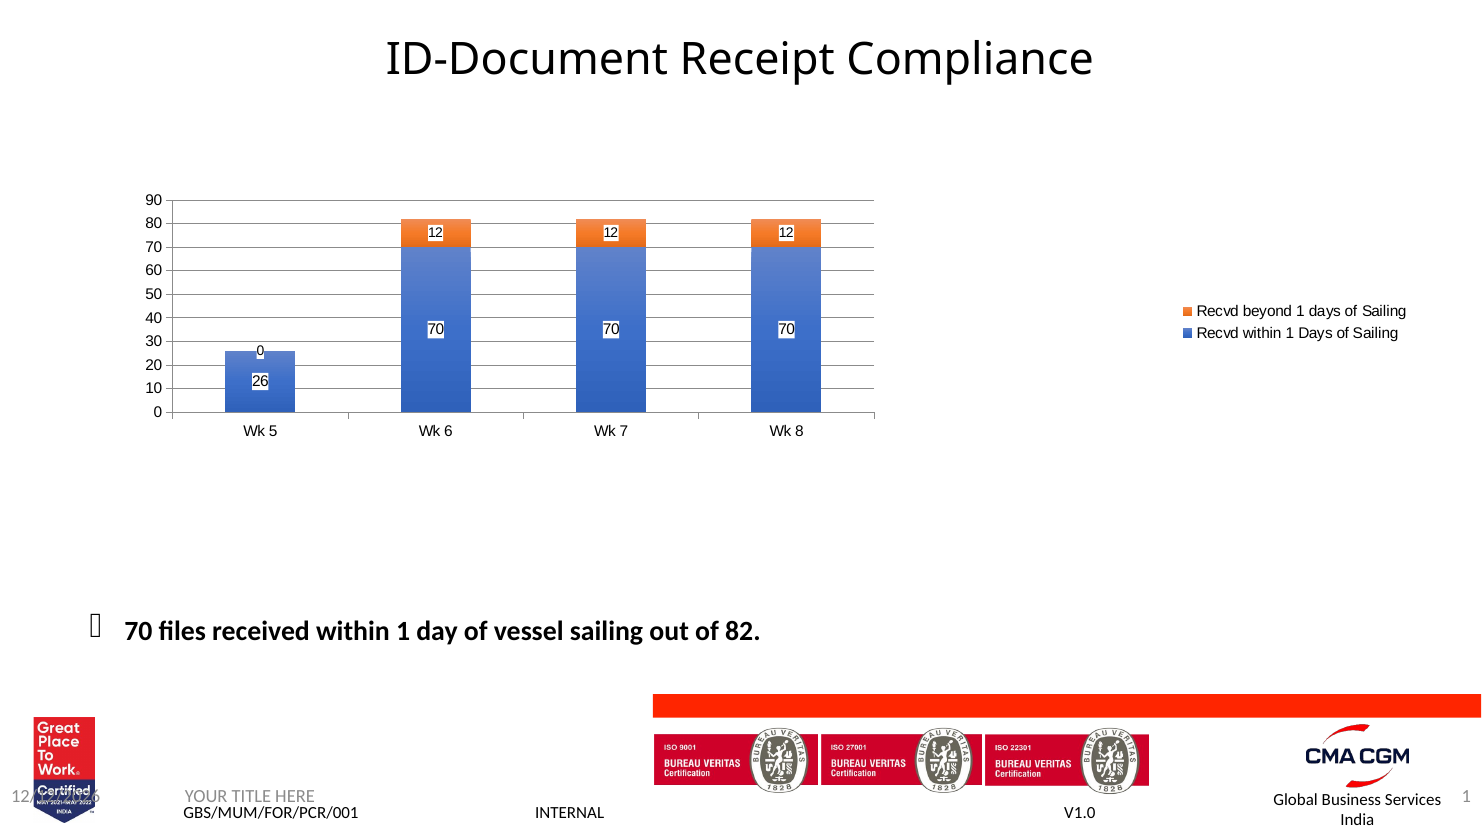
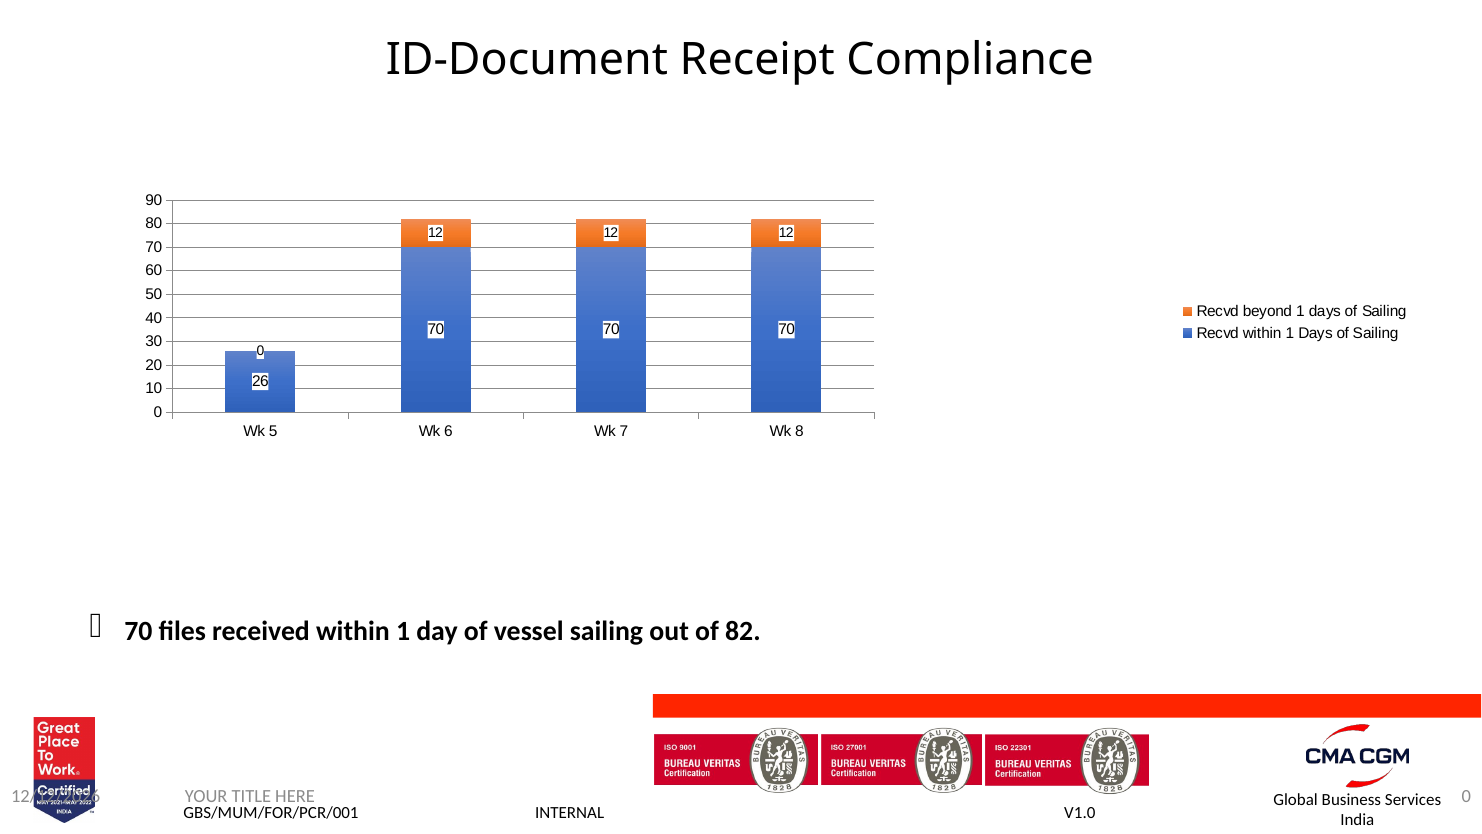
HERE 1: 1 -> 0
